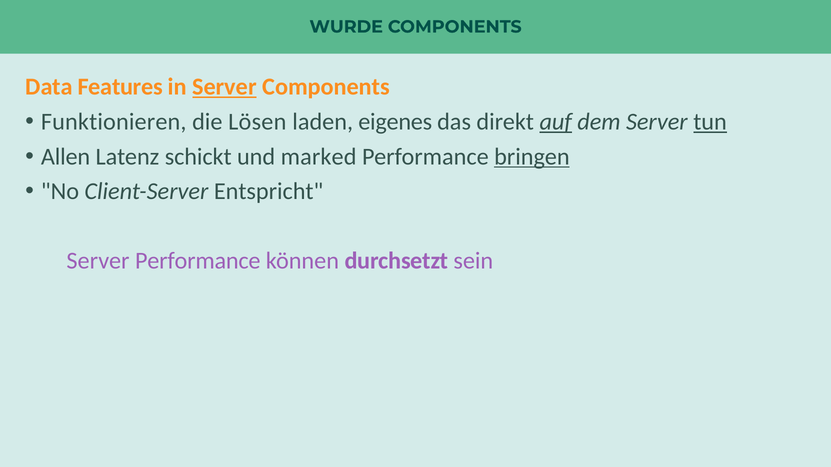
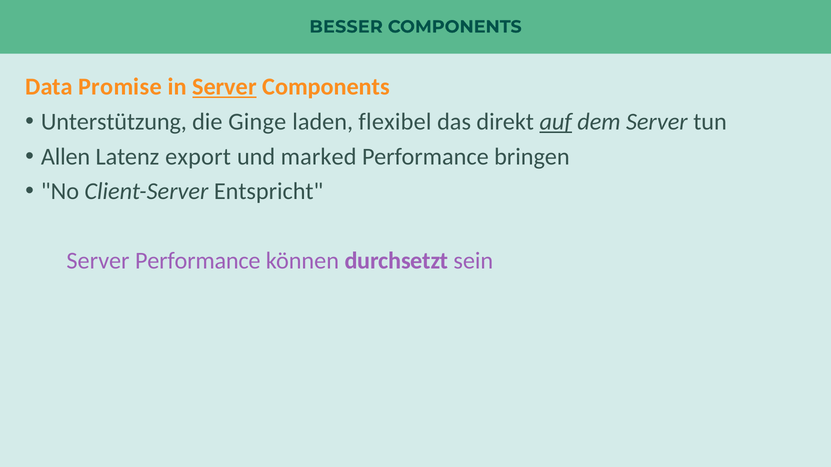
WURDE: WURDE -> BESSER
Features: Features -> Promise
Funktionieren: Funktionieren -> Unterstützung
Lösen: Lösen -> Ginge
eigenes: eigenes -> flexibel
tun underline: present -> none
schickt: schickt -> export
bringen underline: present -> none
